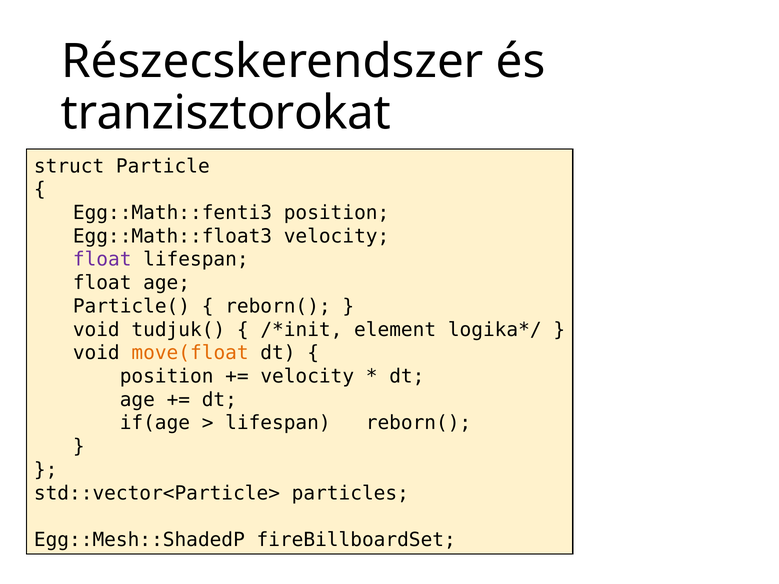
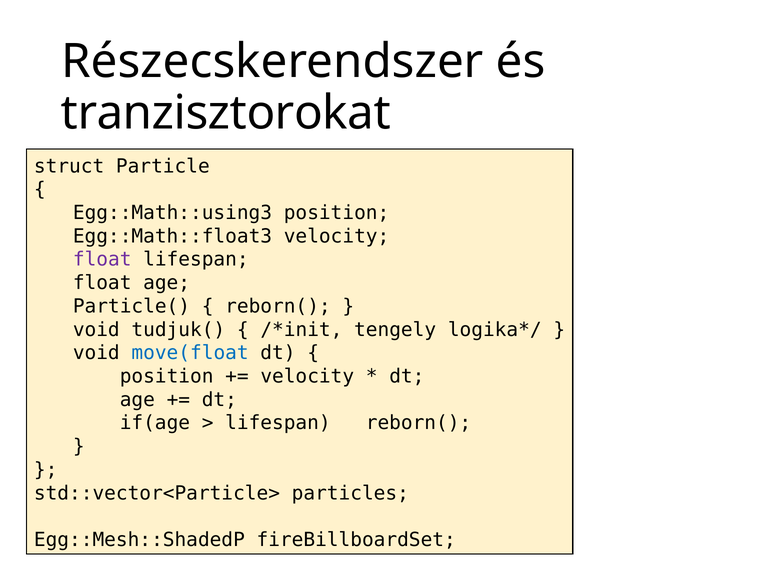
Egg::Math::fenti3: Egg::Math::fenti3 -> Egg::Math::using3
element: element -> tengely
move(float colour: orange -> blue
